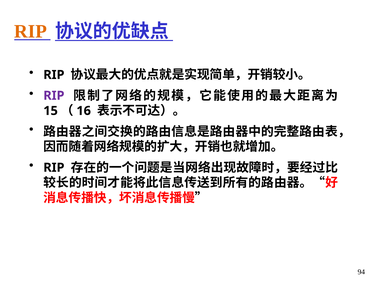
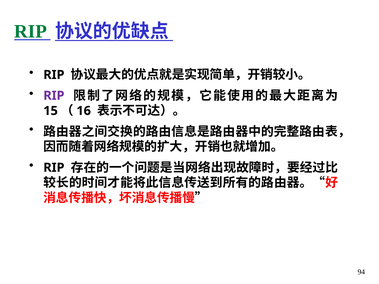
RIP at (31, 32) colour: orange -> green
